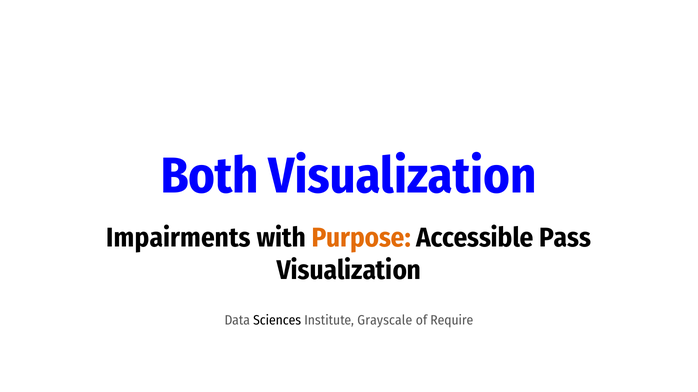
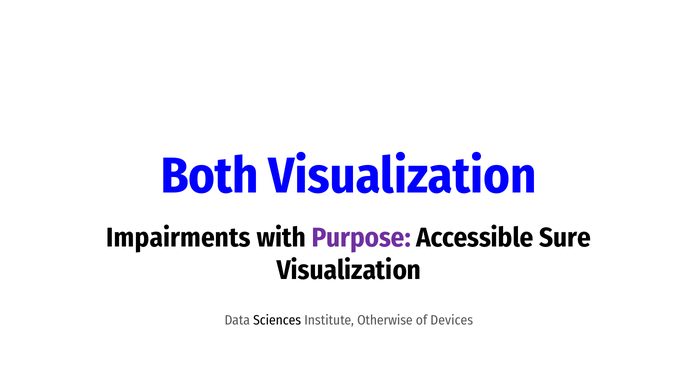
Purpose colour: orange -> purple
Pass: Pass -> Sure
Grayscale: Grayscale -> Otherwise
Require: Require -> Devices
